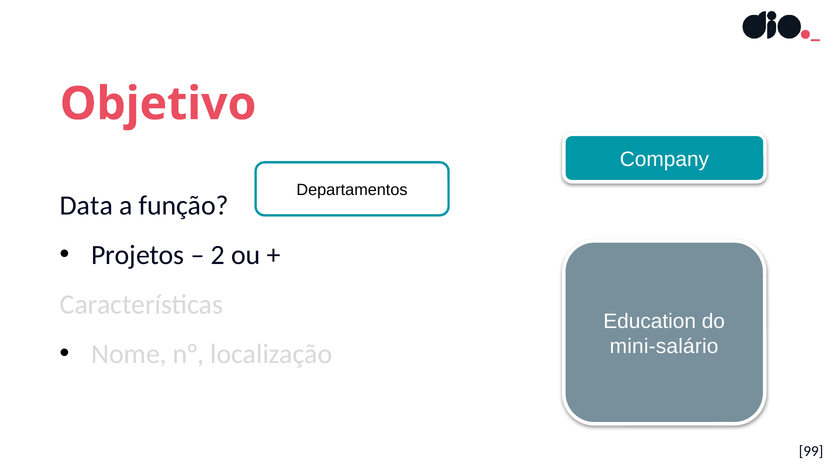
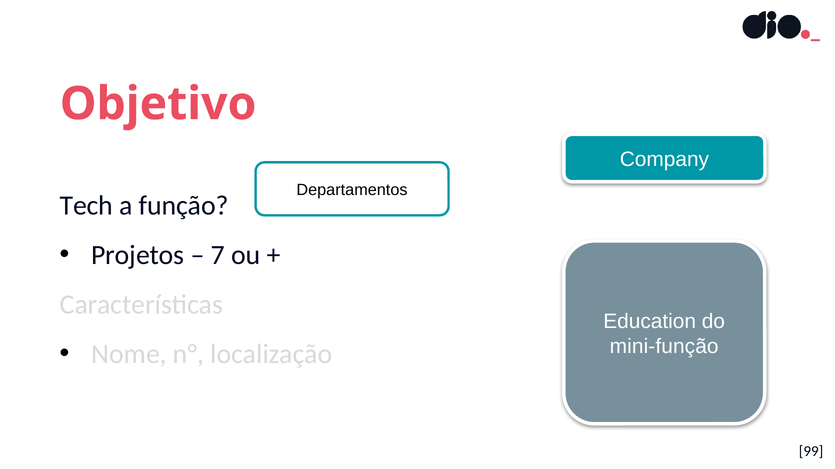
Data: Data -> Tech
2: 2 -> 7
mini-salário: mini-salário -> mini-função
